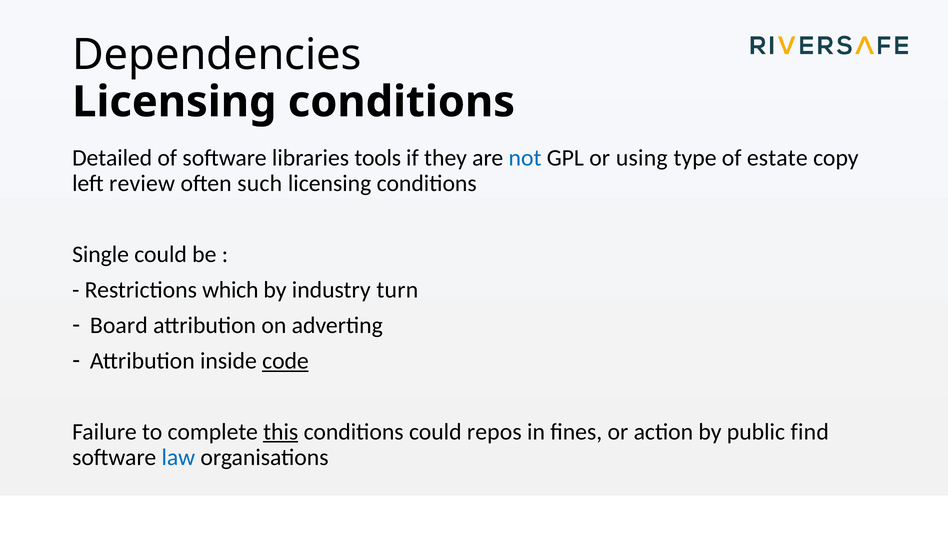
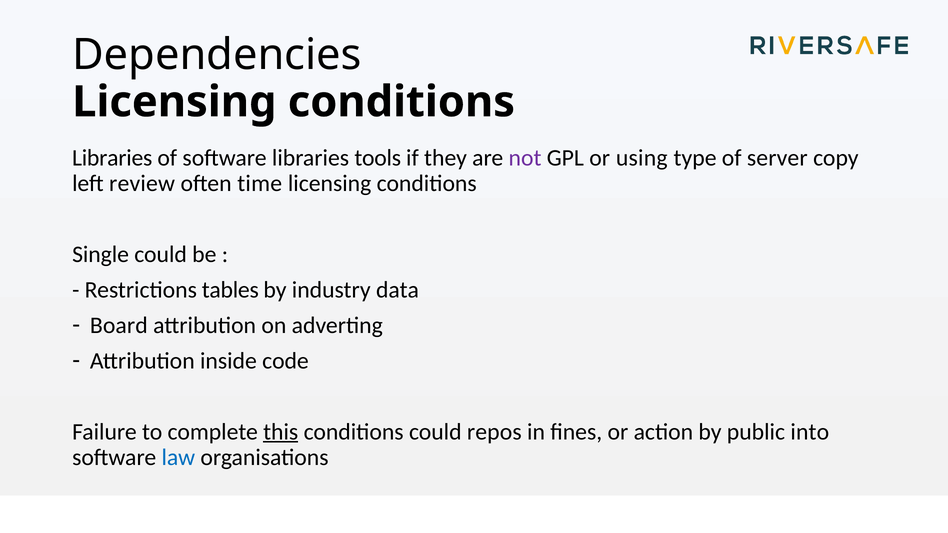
Detailed at (112, 158): Detailed -> Libraries
not colour: blue -> purple
estate: estate -> server
such: such -> time
which: which -> tables
turn: turn -> data
code underline: present -> none
find: find -> into
